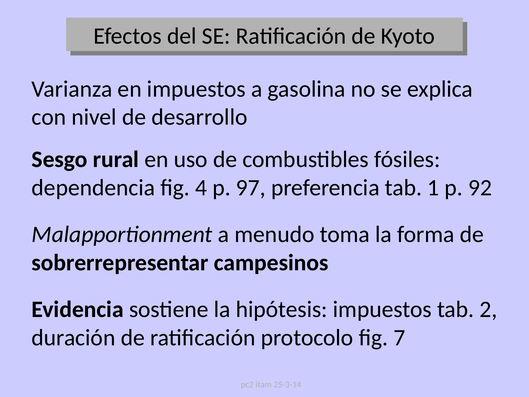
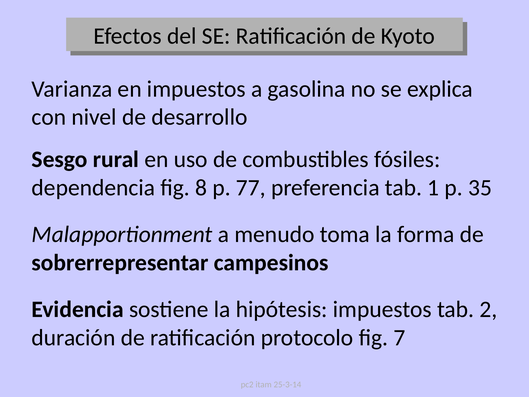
4: 4 -> 8
97: 97 -> 77
92: 92 -> 35
